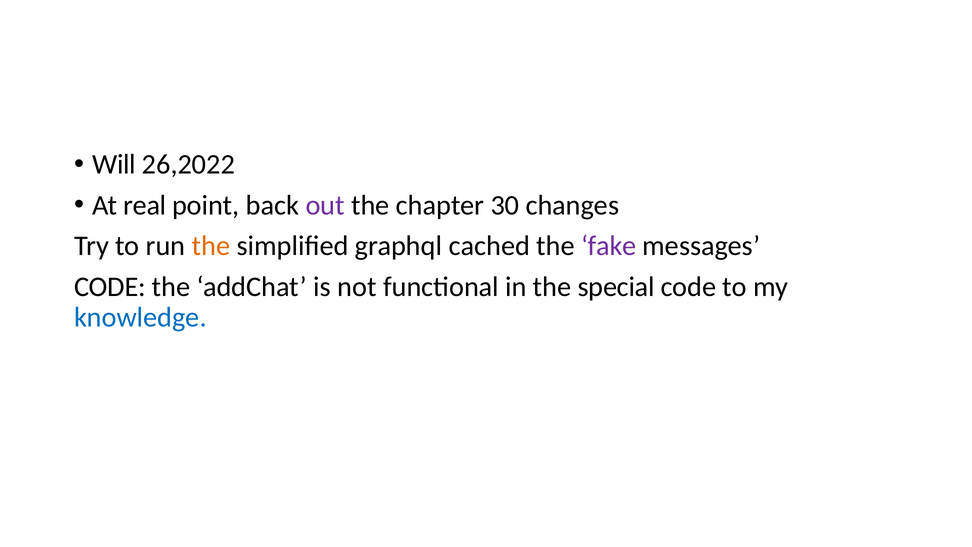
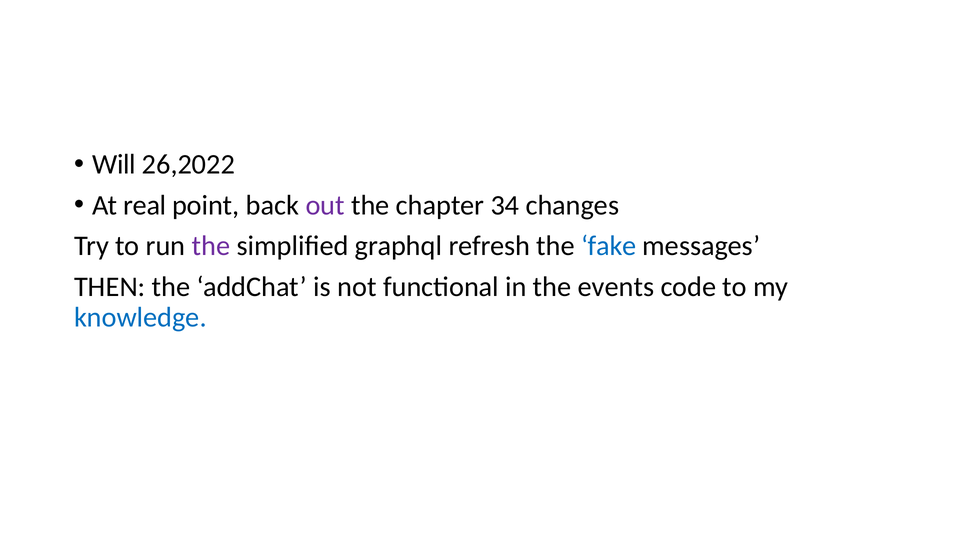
30: 30 -> 34
the at (211, 246) colour: orange -> purple
cached: cached -> refresh
fake colour: purple -> blue
CODE at (110, 287): CODE -> THEN
special: special -> events
